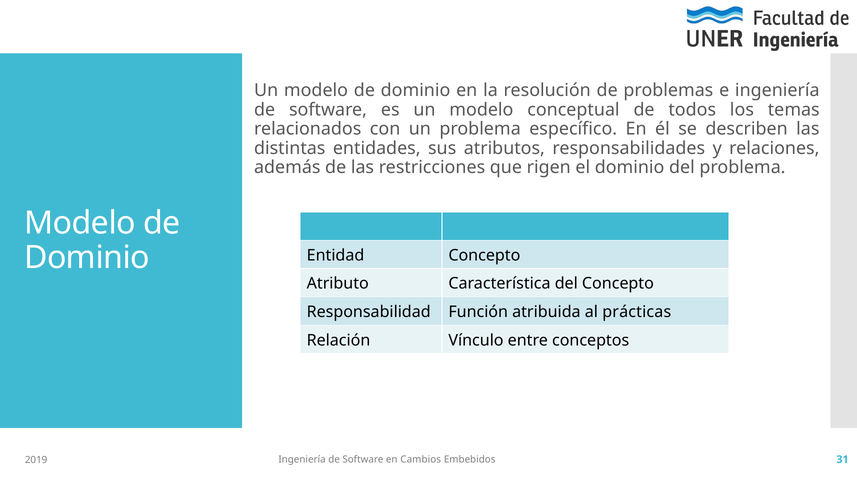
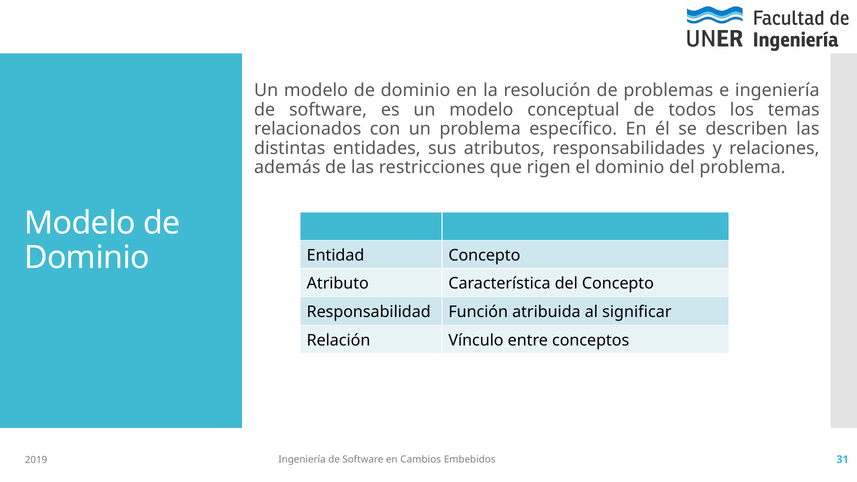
prácticas: prácticas -> significar
